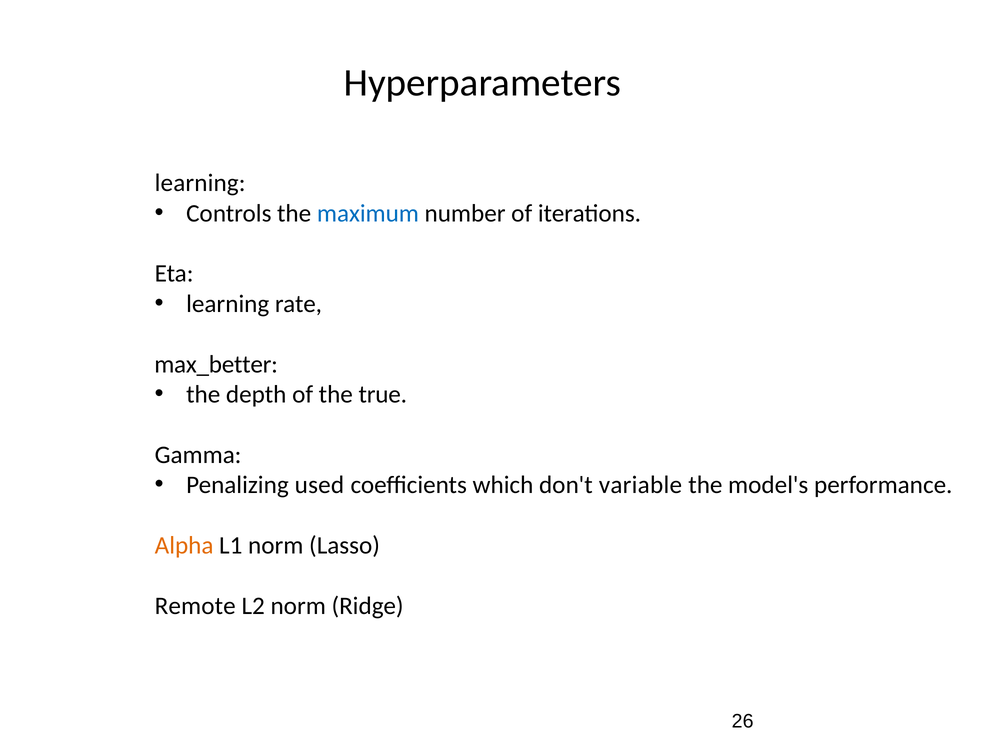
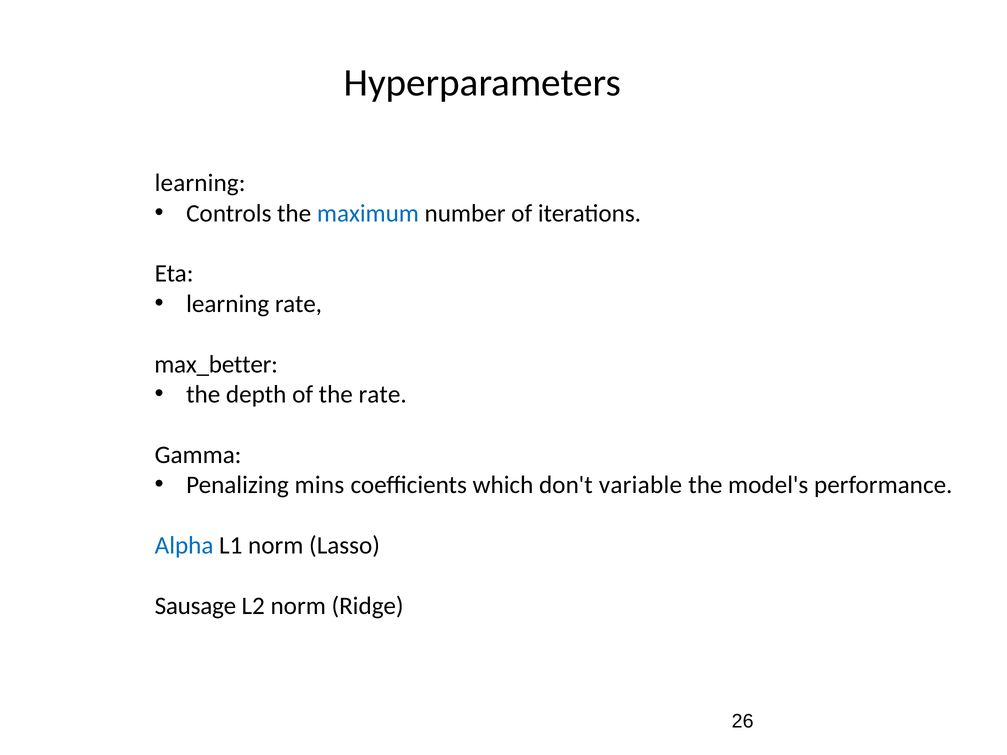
the true: true -> rate
used: used -> mins
Alpha colour: orange -> blue
Remote: Remote -> Sausage
